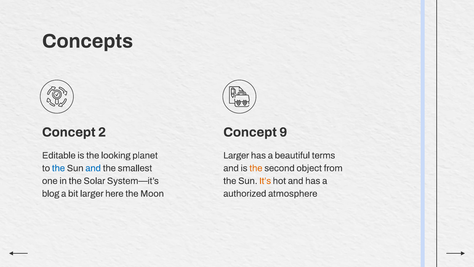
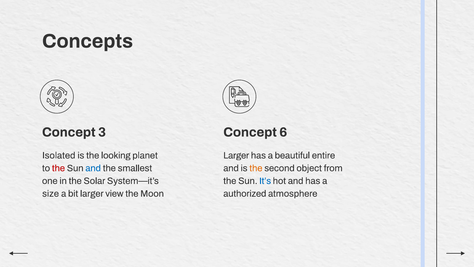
2: 2 -> 3
9: 9 -> 6
Editable: Editable -> Isolated
terms: terms -> entire
the at (58, 168) colour: blue -> red
It’s colour: orange -> blue
blog: blog -> size
here: here -> view
